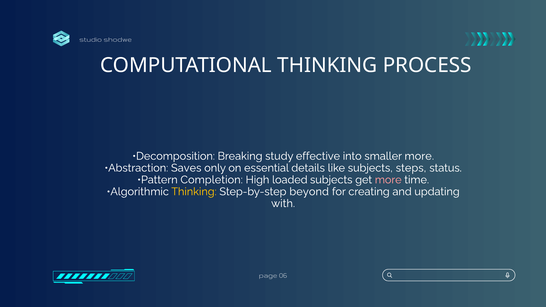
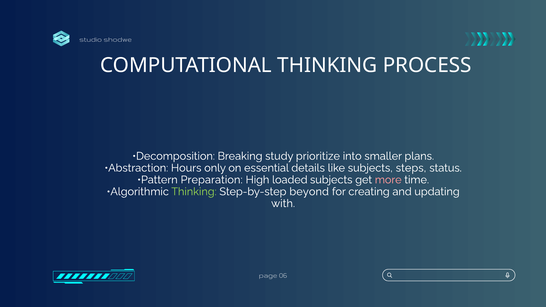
effective: effective -> prioritize
smaller more: more -> plans
Saves: Saves -> Hours
Completion: Completion -> Preparation
Thinking at (194, 192) colour: yellow -> light green
